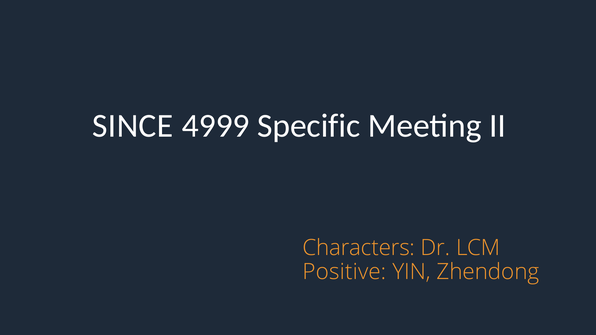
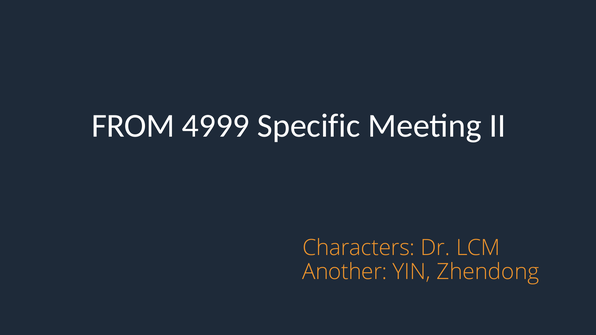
SINCE: SINCE -> FROM
Positive: Positive -> Another
